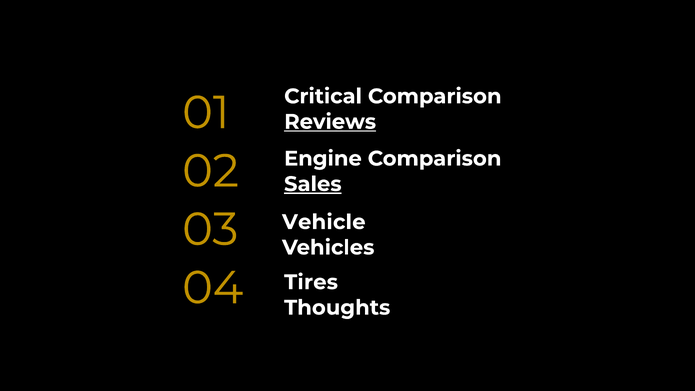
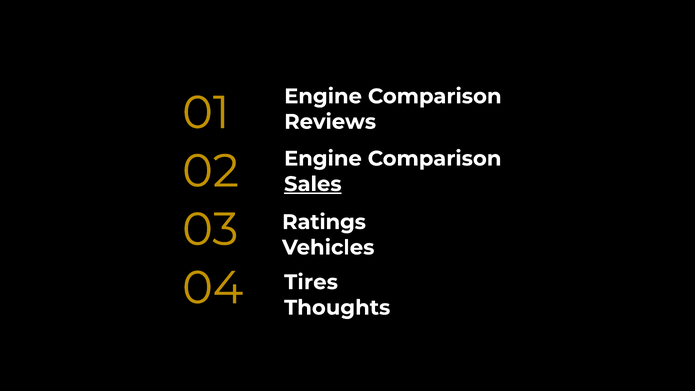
Critical at (323, 96): Critical -> Engine
Reviews underline: present -> none
Vehicle: Vehicle -> Ratings
